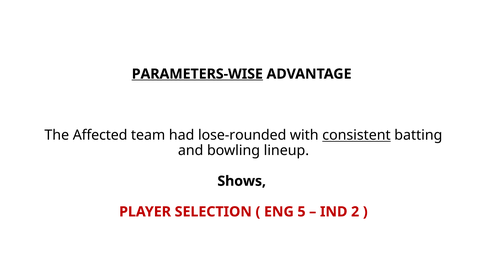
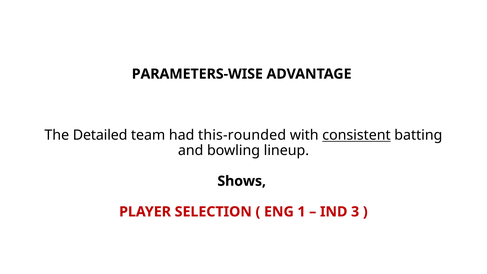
PARAMETERS-WISE underline: present -> none
Affected: Affected -> Detailed
lose-rounded: lose-rounded -> this-rounded
5: 5 -> 1
2: 2 -> 3
